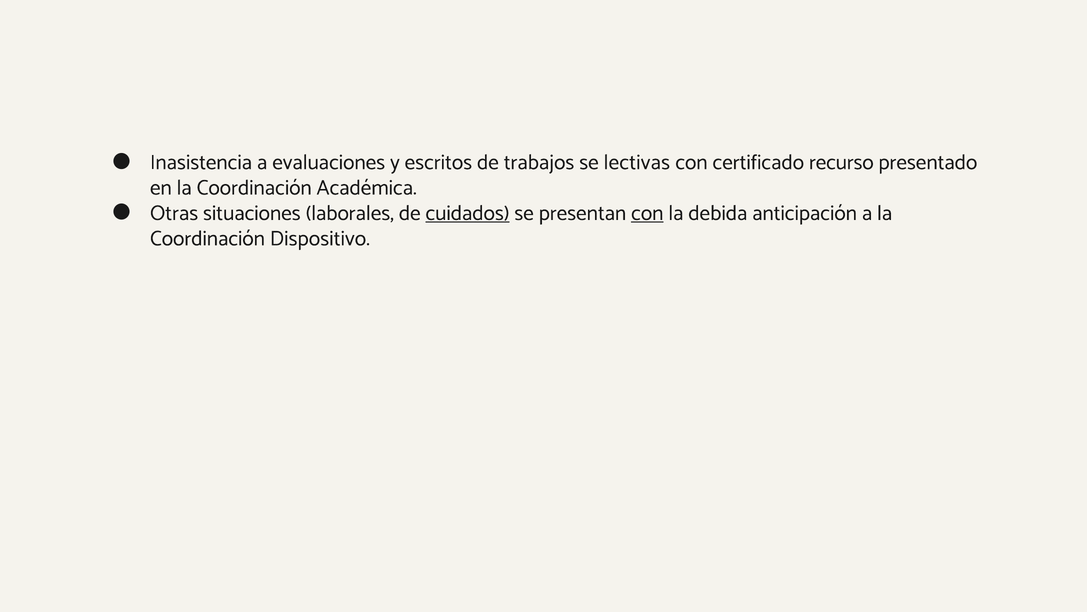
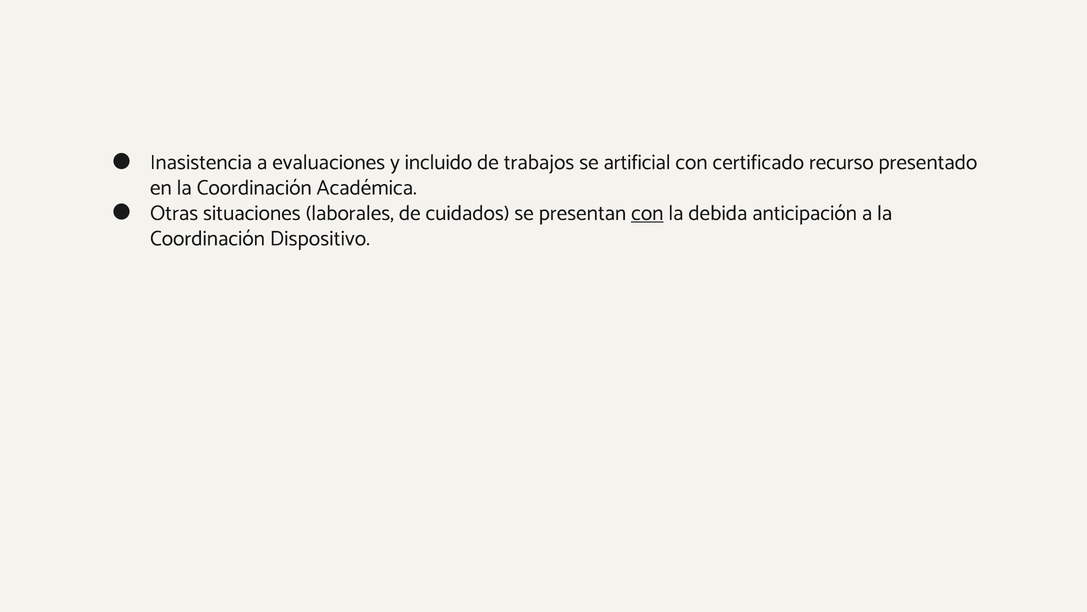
escritos: escritos -> incluido
lectivas: lectivas -> artificial
cuidados underline: present -> none
